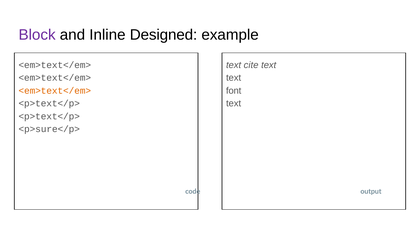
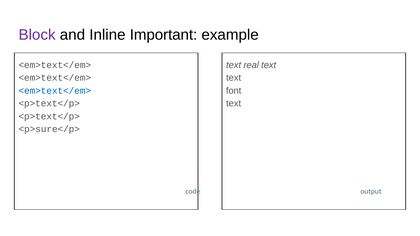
Designed: Designed -> Important
cite: cite -> real
<em>text</em> at (55, 91) colour: orange -> blue
